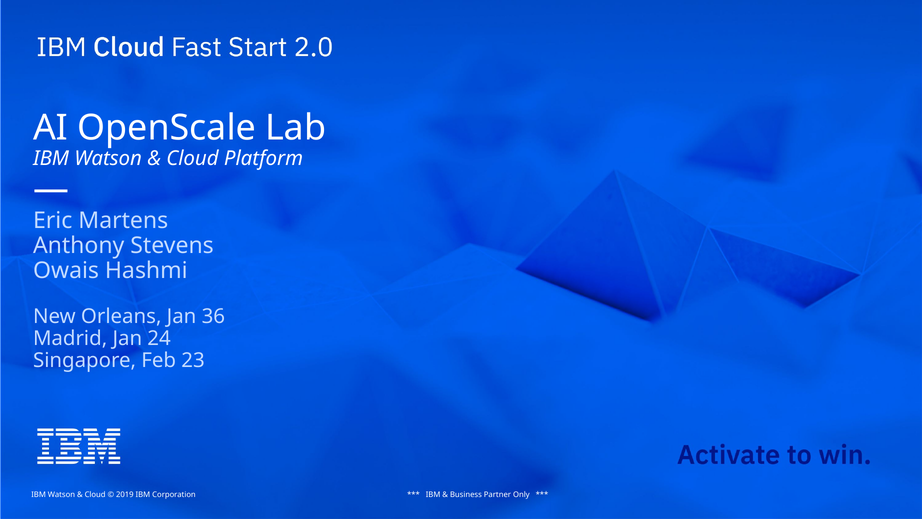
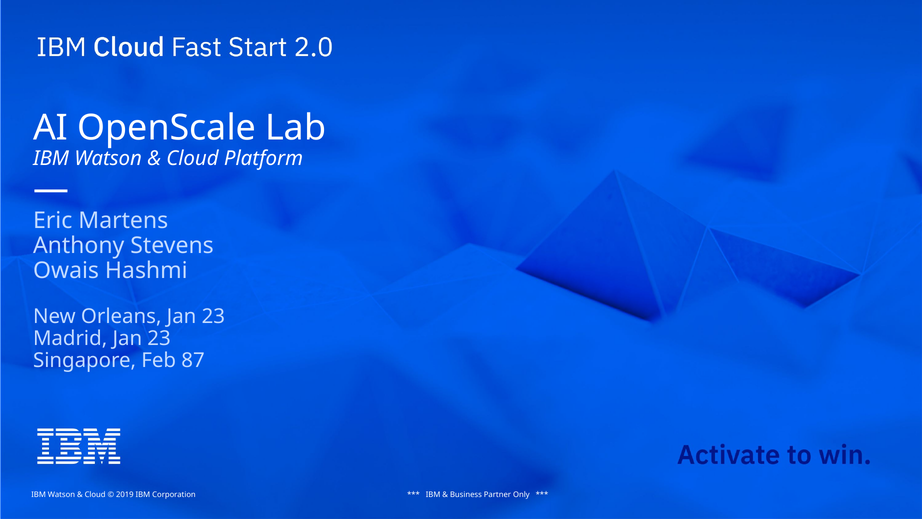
Orleans Jan 36: 36 -> 23
Madrid Jan 24: 24 -> 23
23: 23 -> 87
